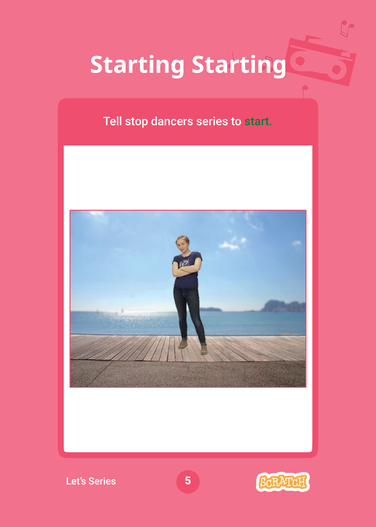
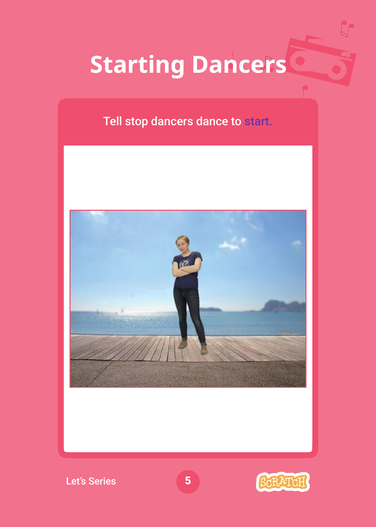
Starting Starting: Starting -> Dancers
dancers series: series -> dance
start colour: green -> purple
